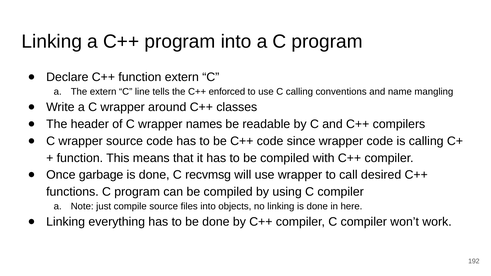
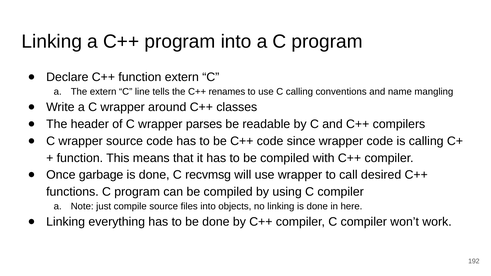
enforced: enforced -> renames
names: names -> parses
